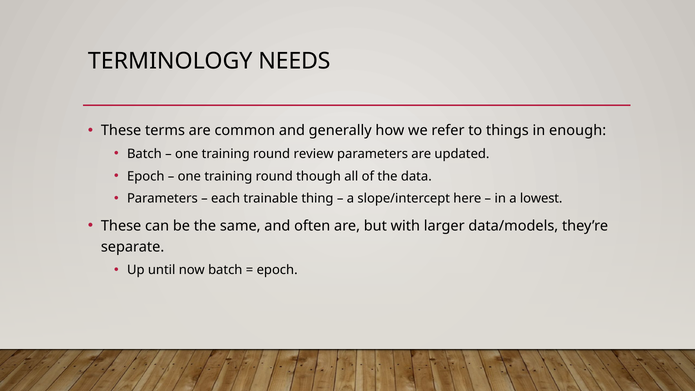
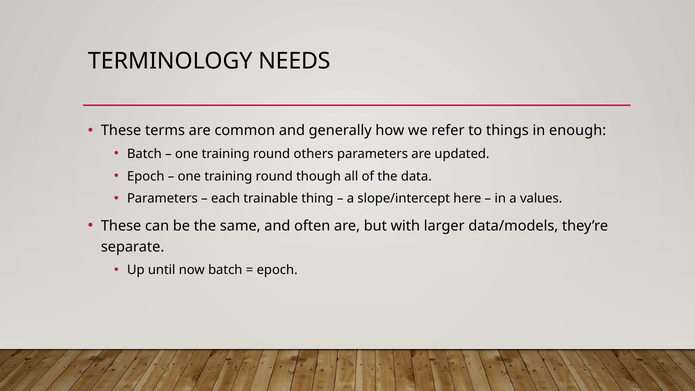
review: review -> others
lowest: lowest -> values
